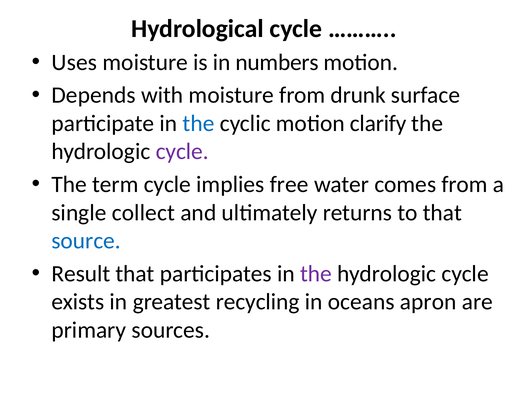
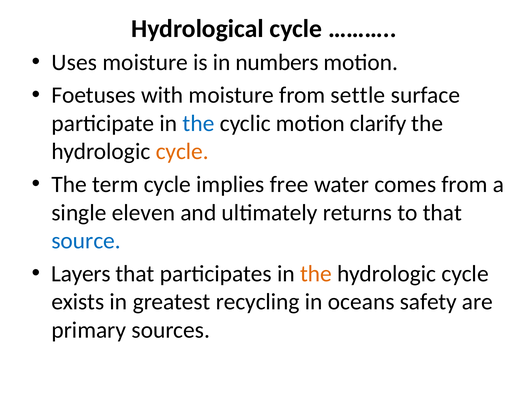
Depends: Depends -> Foetuses
drunk: drunk -> settle
cycle at (182, 152) colour: purple -> orange
collect: collect -> eleven
Result: Result -> Layers
the at (316, 274) colour: purple -> orange
apron: apron -> safety
